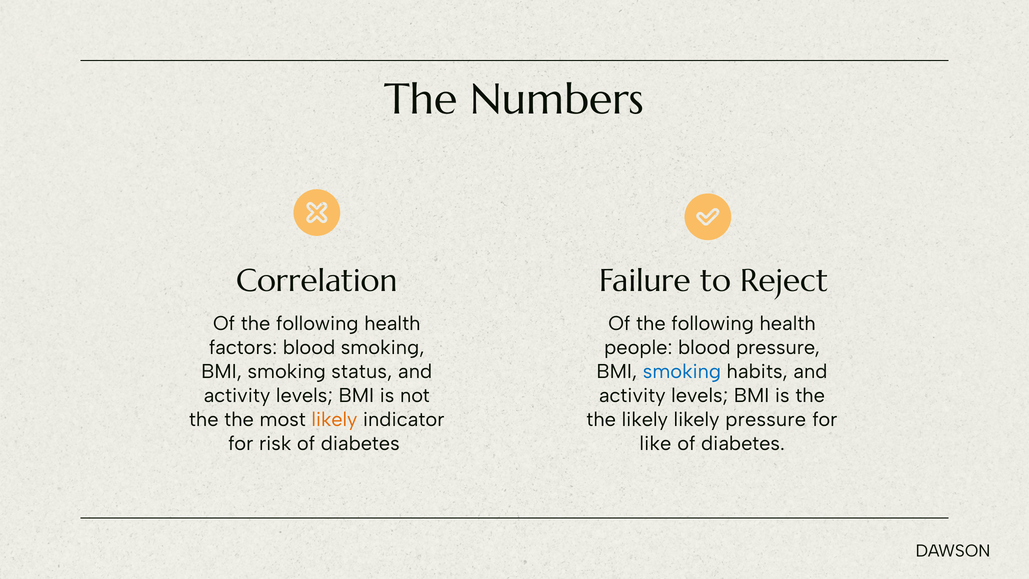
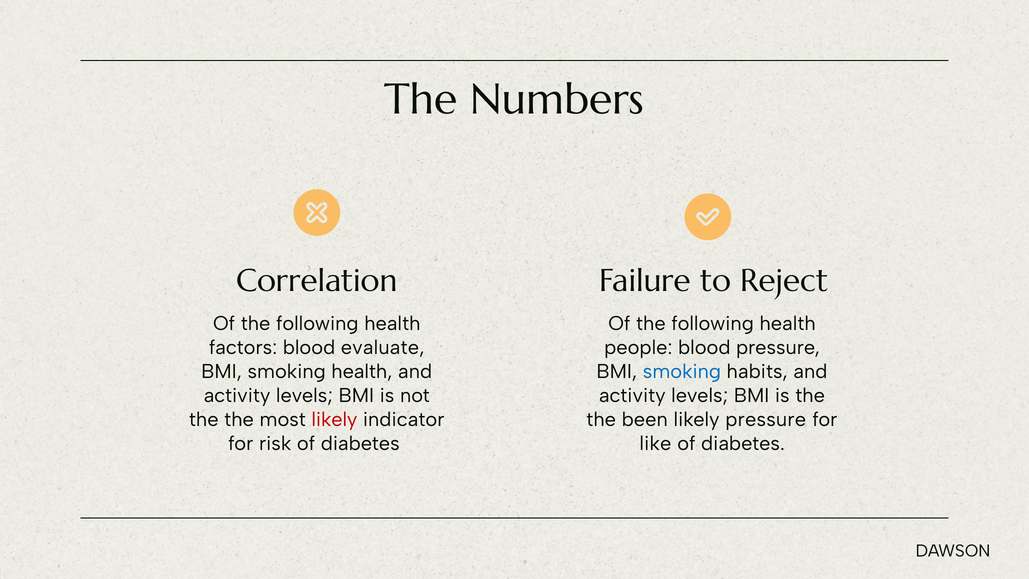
blood smoking: smoking -> evaluate
smoking status: status -> health
likely at (334, 420) colour: orange -> red
the likely: likely -> been
